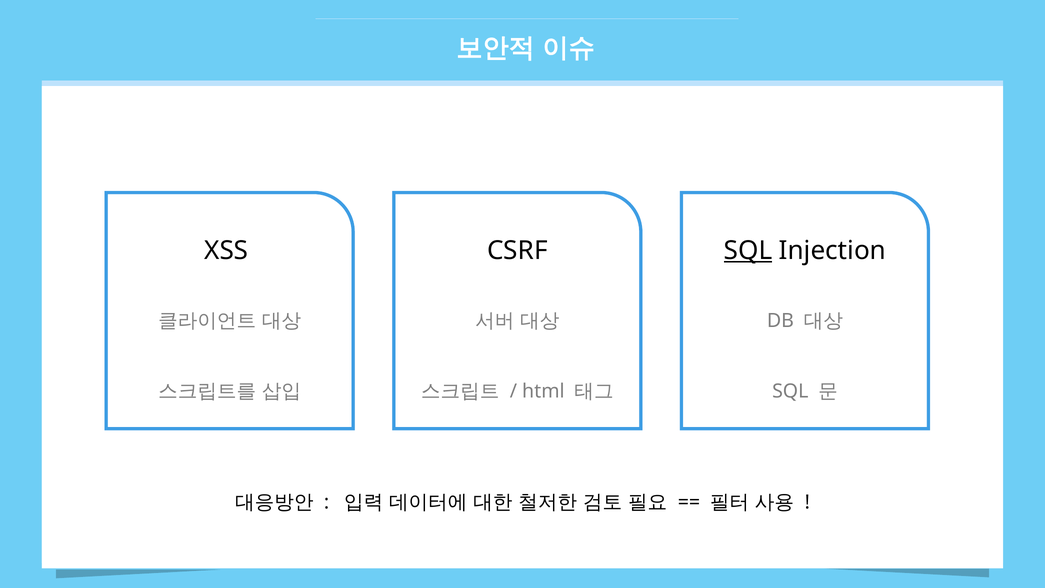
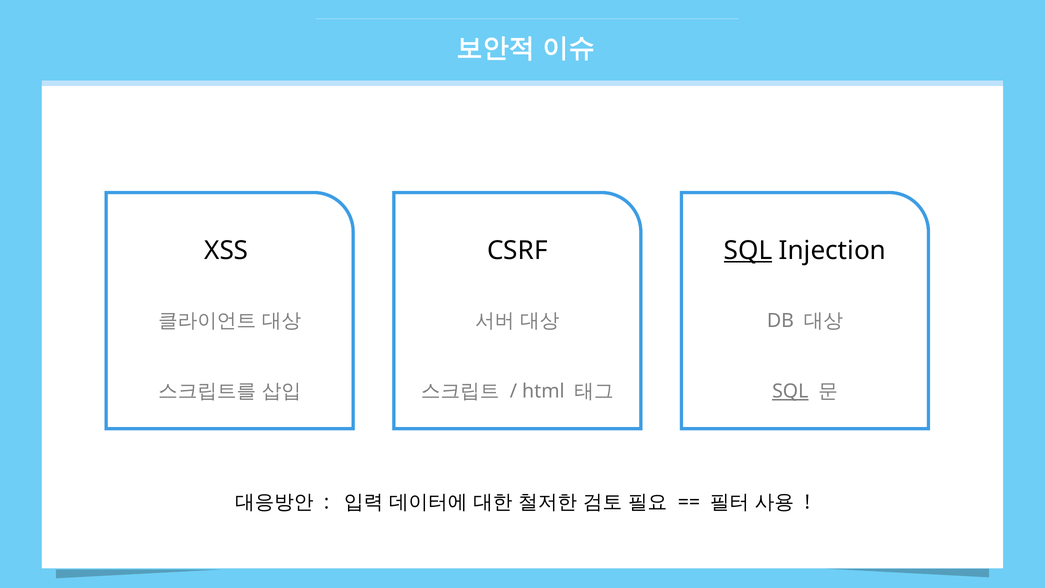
SQL at (790, 391) underline: none -> present
